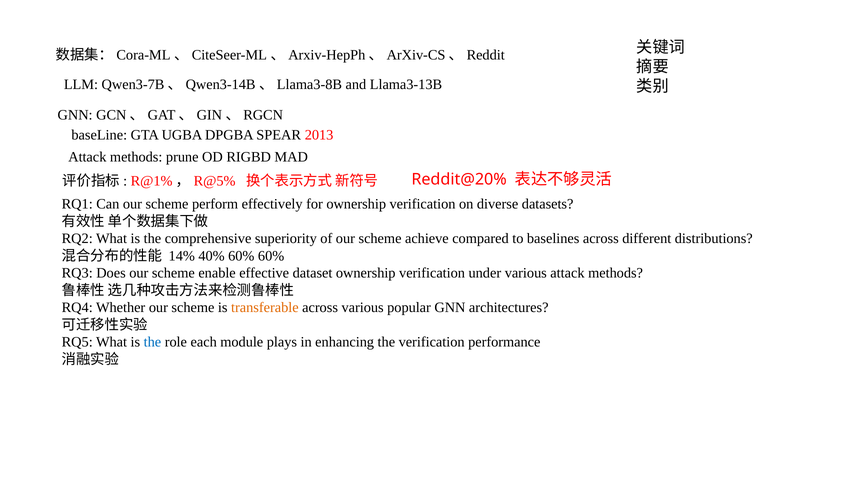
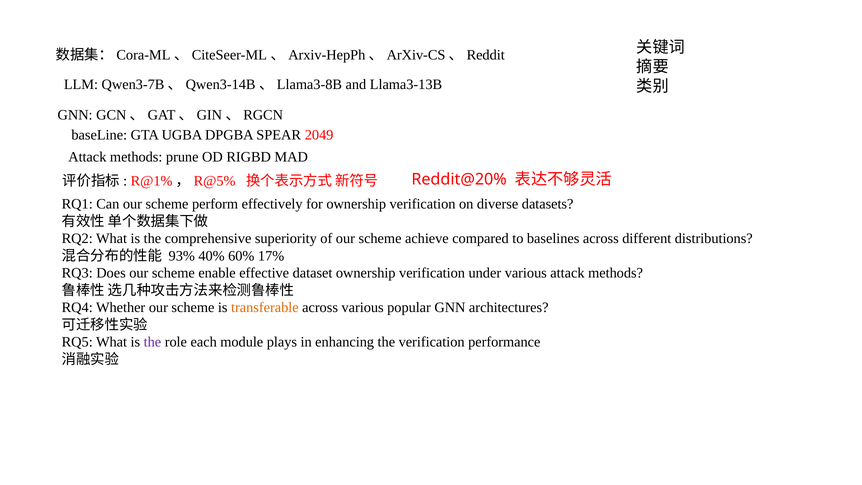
2013: 2013 -> 2049
14%: 14% -> 93%
60% 60%: 60% -> 17%
the at (152, 342) colour: blue -> purple
